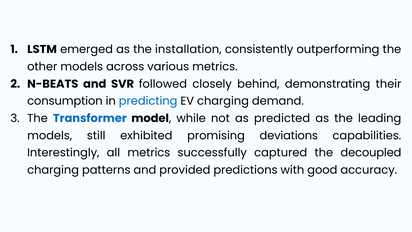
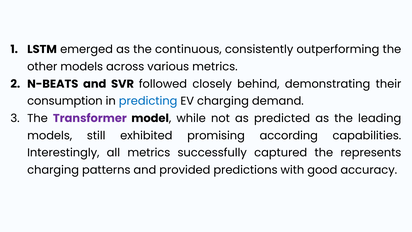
installation: installation -> continuous
Transformer colour: blue -> purple
deviations: deviations -> according
decoupled: decoupled -> represents
